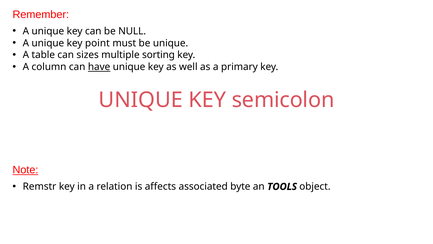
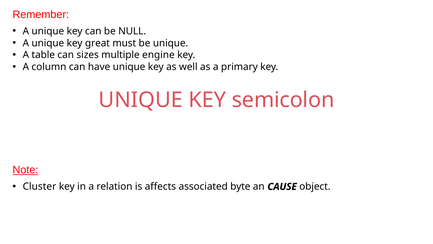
point: point -> great
sorting: sorting -> engine
have underline: present -> none
Remstr: Remstr -> Cluster
TOOLS: TOOLS -> CAUSE
